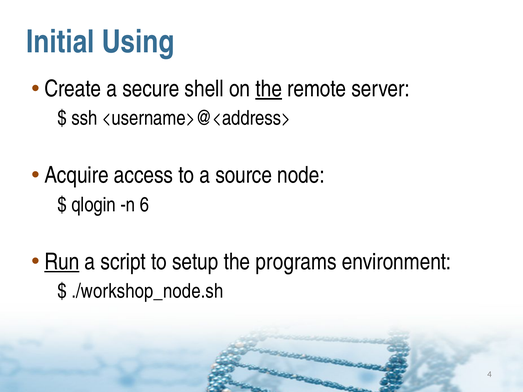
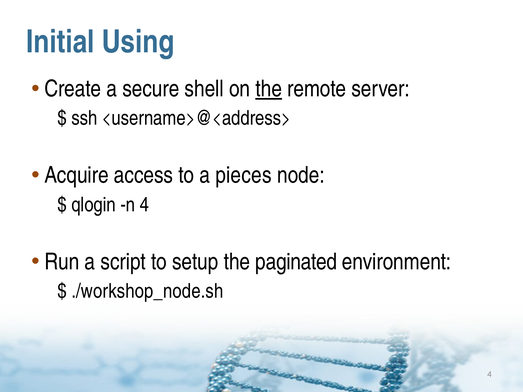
source: source -> pieces
n 6: 6 -> 4
Run underline: present -> none
programs: programs -> paginated
